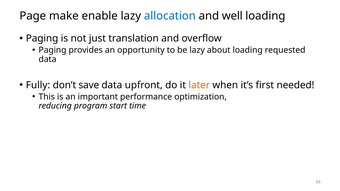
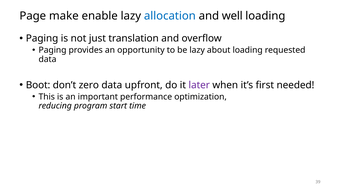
Fully: Fully -> Boot
save: save -> zero
later colour: orange -> purple
